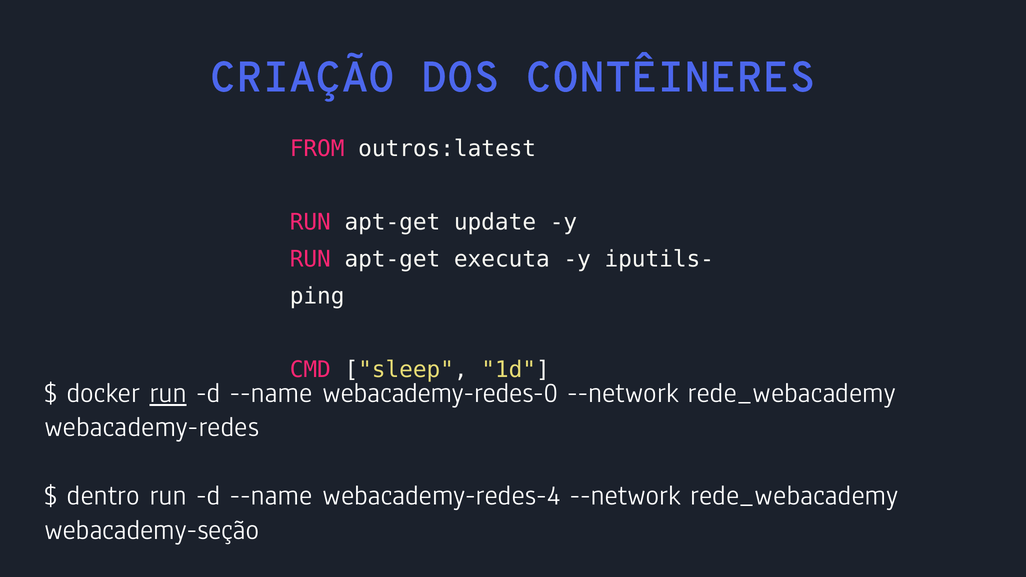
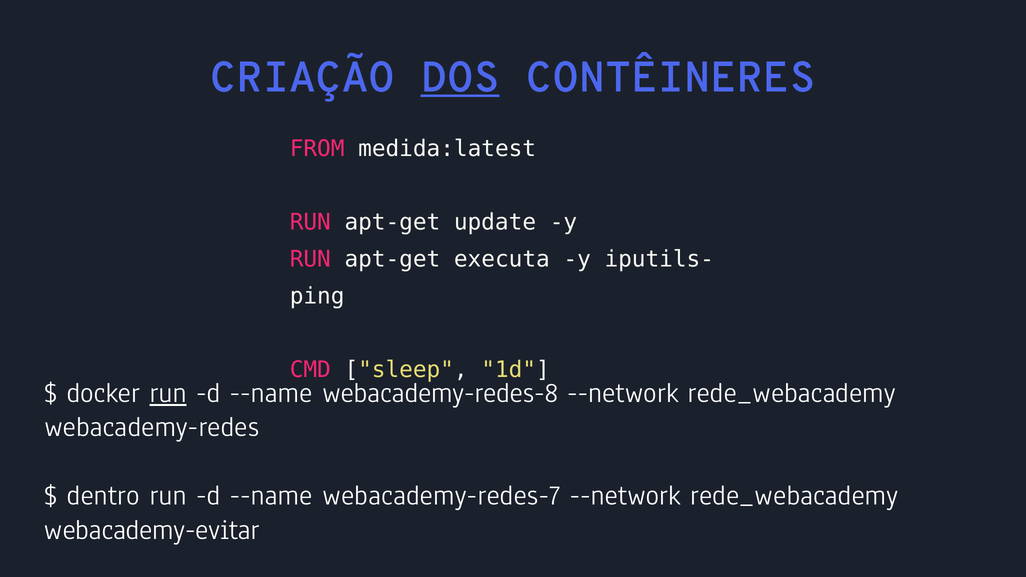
DOS underline: none -> present
outros:latest: outros:latest -> medida:latest
webacademy-redes-0: webacademy-redes-0 -> webacademy-redes-8
webacademy-redes-4: webacademy-redes-4 -> webacademy-redes-7
webacademy-seção: webacademy-seção -> webacademy-evitar
